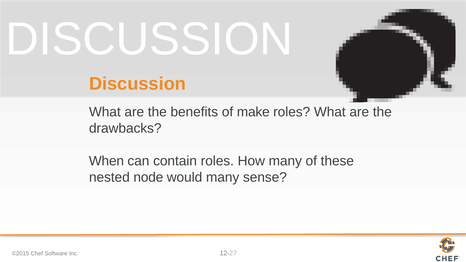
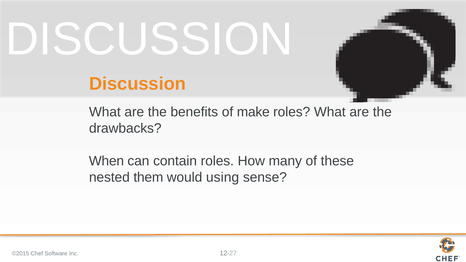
node: node -> them
would many: many -> using
